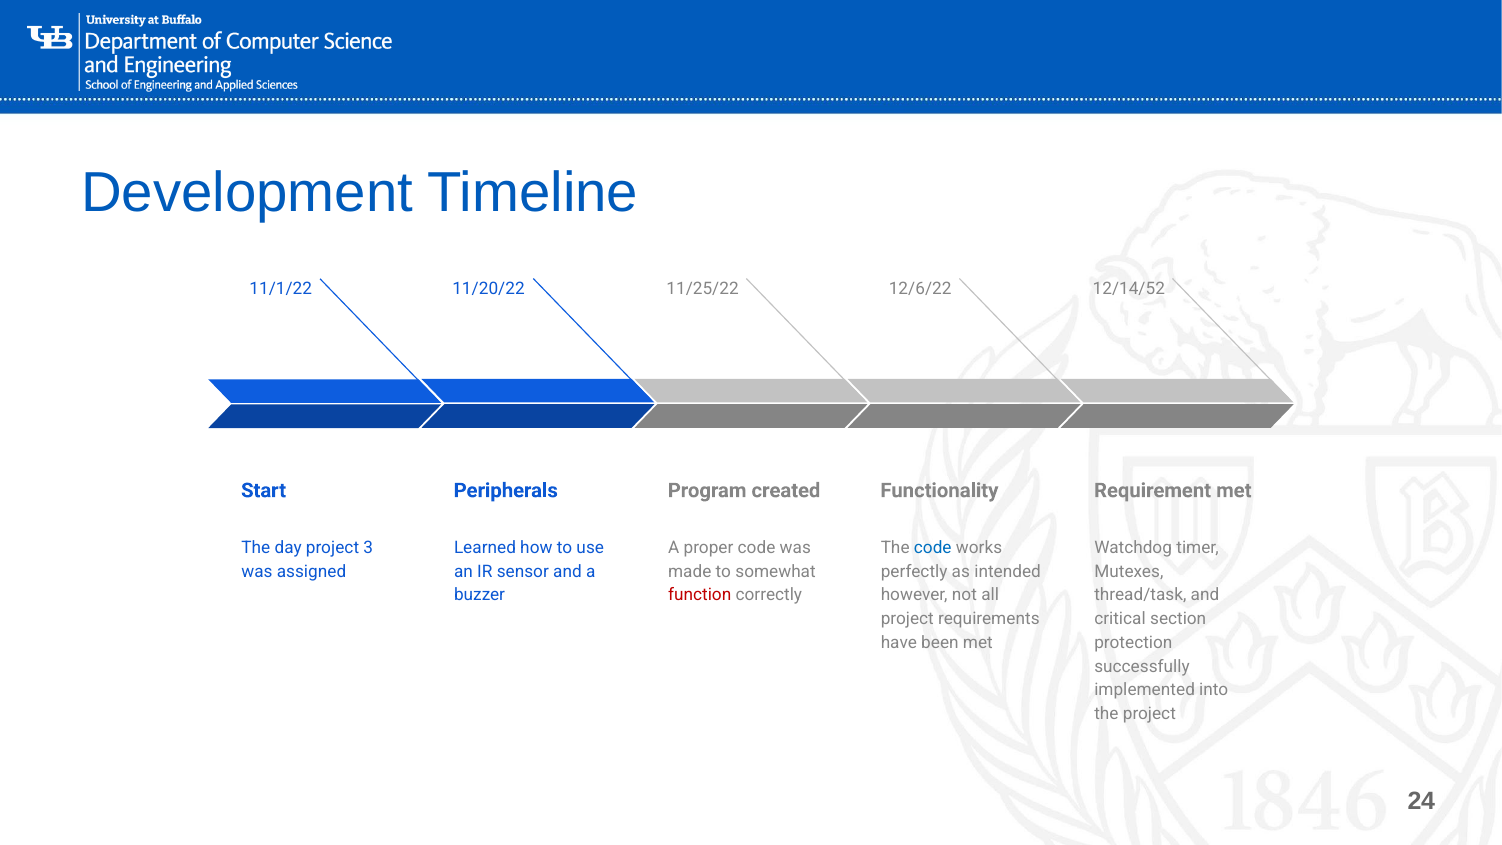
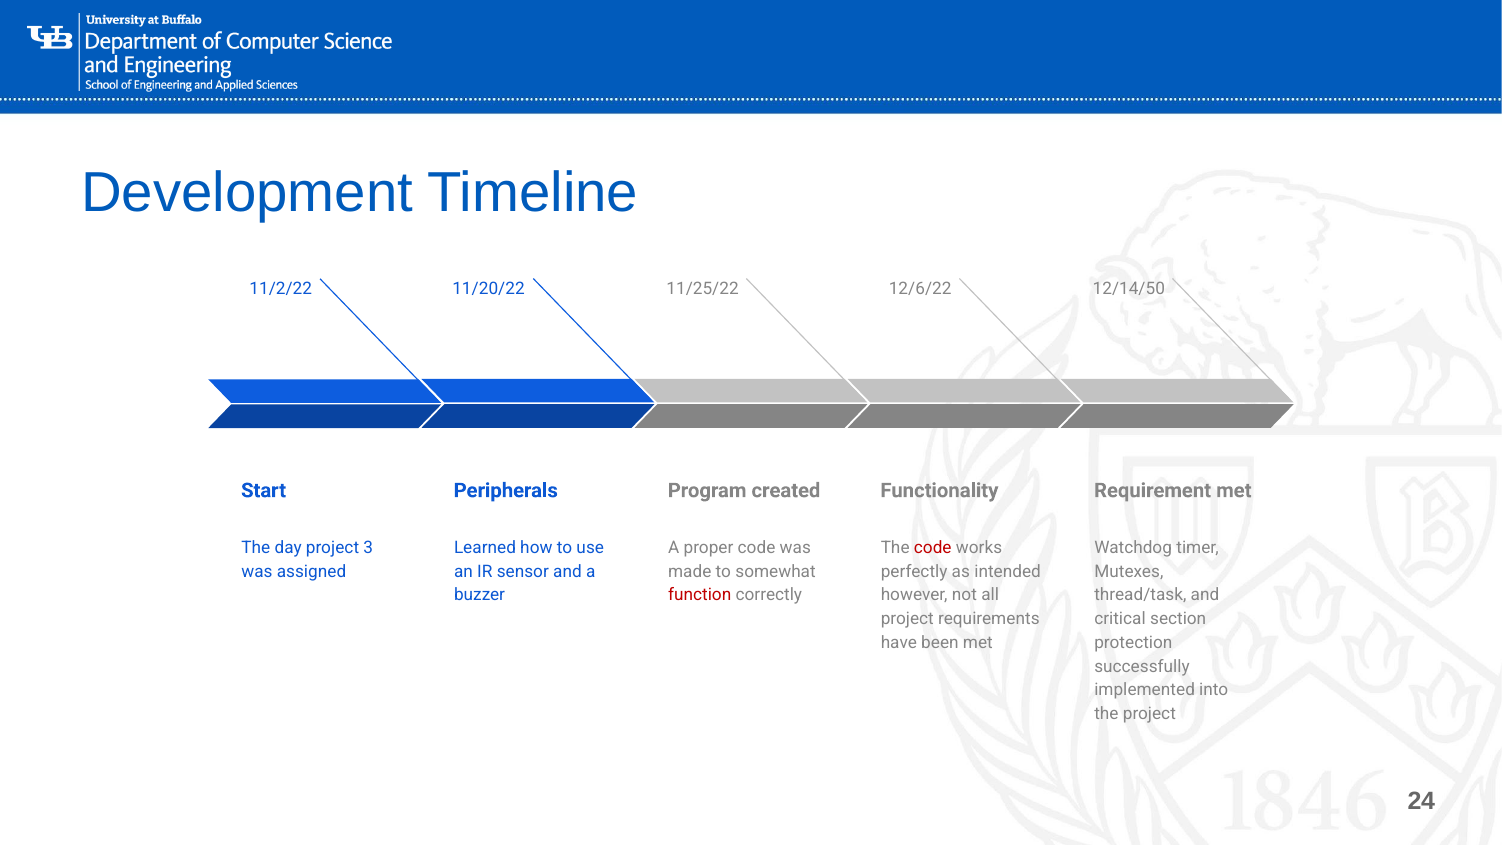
11/1/22: 11/1/22 -> 11/2/22
12/14/52: 12/14/52 -> 12/14/50
code at (933, 548) colour: blue -> red
